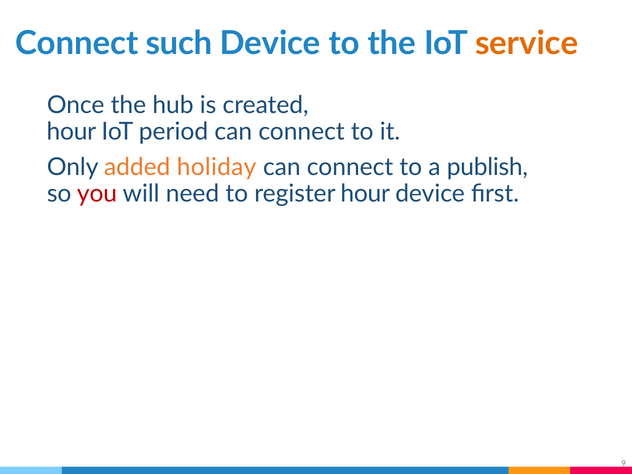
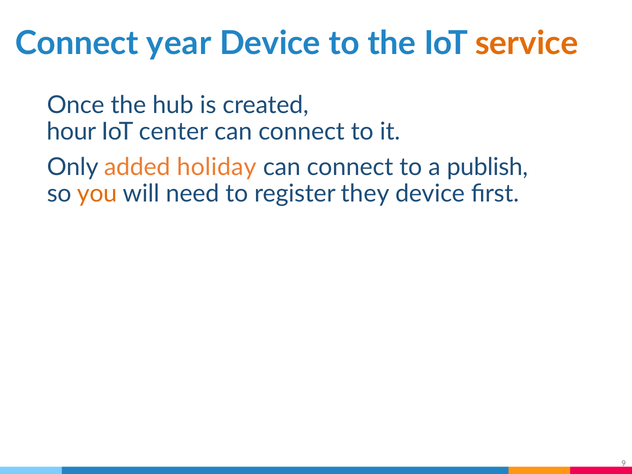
such: such -> year
period: period -> center
you colour: red -> orange
register hour: hour -> they
